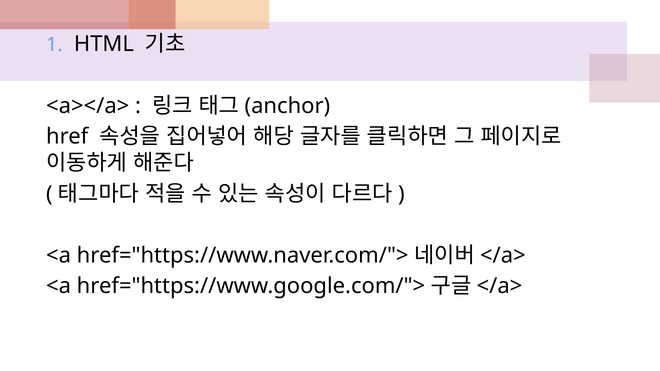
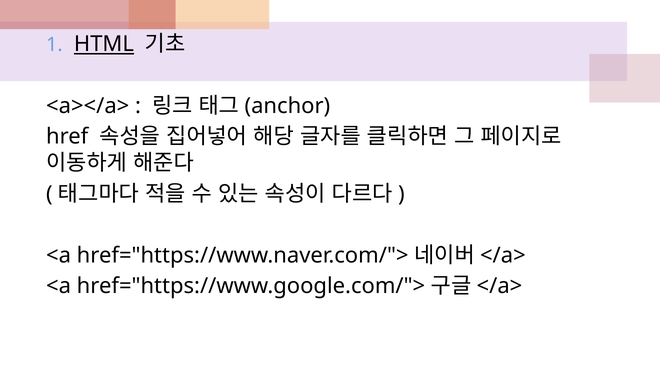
HTML underline: none -> present
